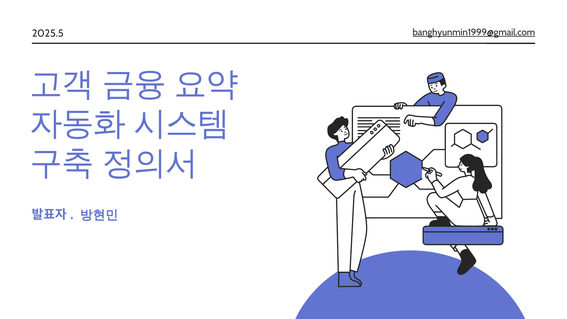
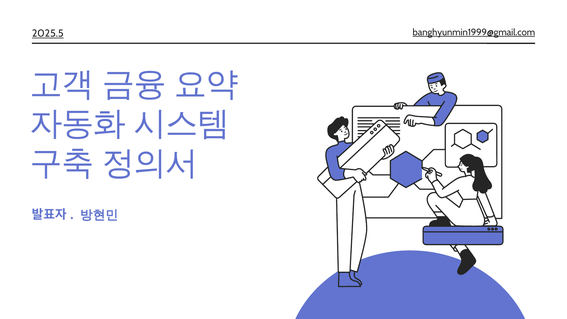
2025.5 underline: none -> present
